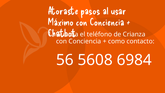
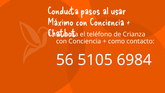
Atoraste: Atoraste -> Conducta
5608: 5608 -> 5105
